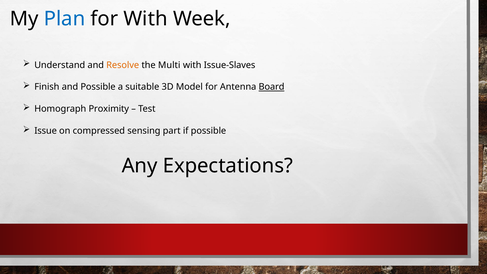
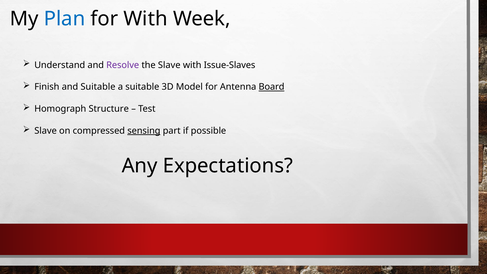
Resolve colour: orange -> purple
the Multi: Multi -> Slave
and Possible: Possible -> Suitable
Proximity: Proximity -> Structure
Issue at (46, 131): Issue -> Slave
sensing underline: none -> present
